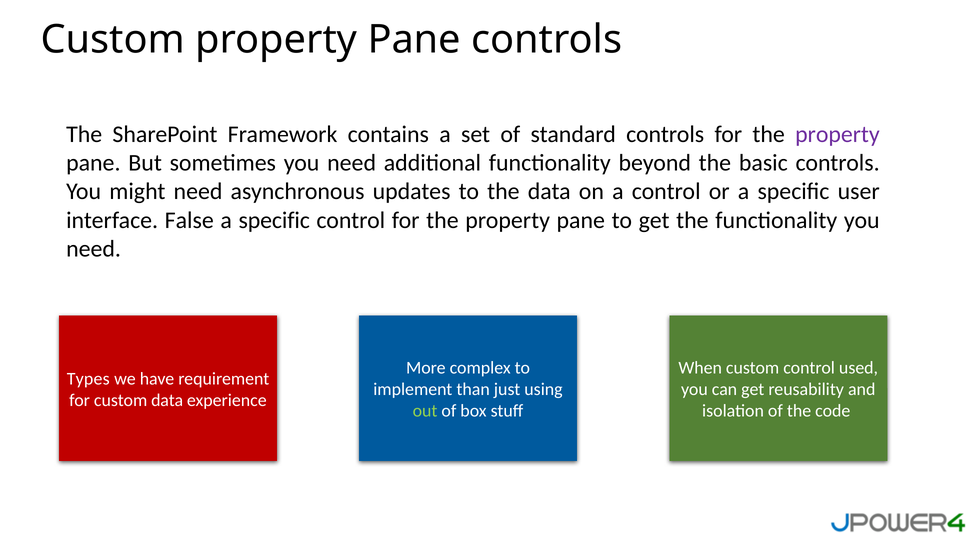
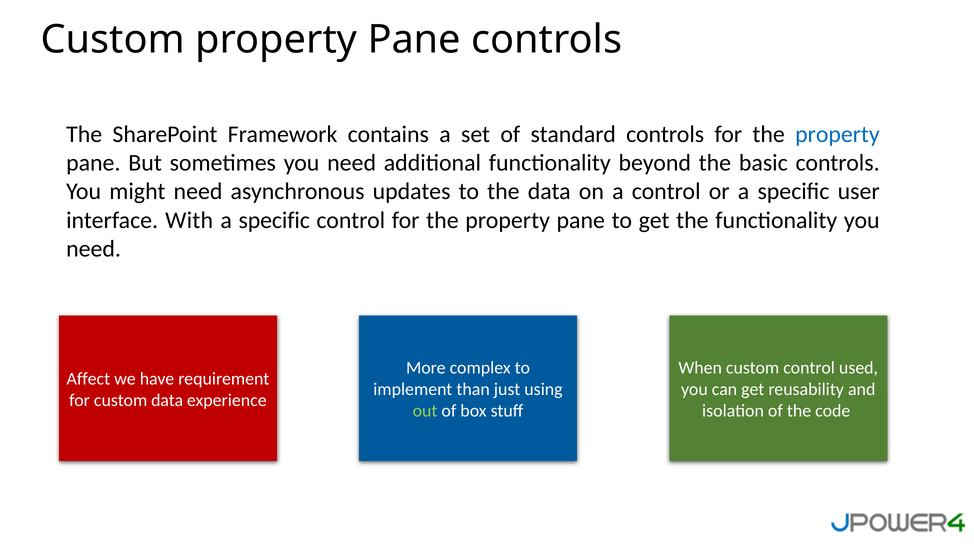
property at (837, 134) colour: purple -> blue
False: False -> With
Types: Types -> Affect
